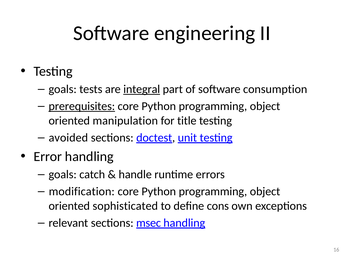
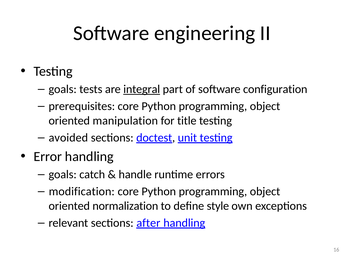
consumption: consumption -> configuration
prerequisites underline: present -> none
sophisticated: sophisticated -> normalization
cons: cons -> style
msec: msec -> after
